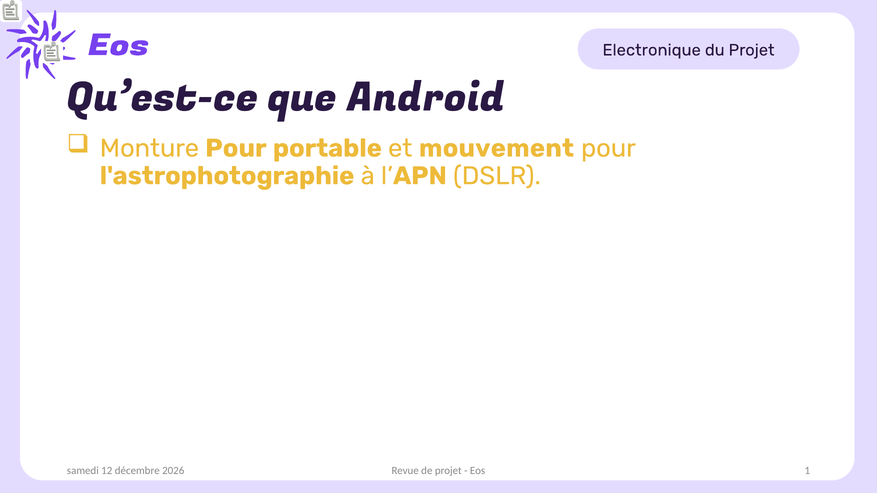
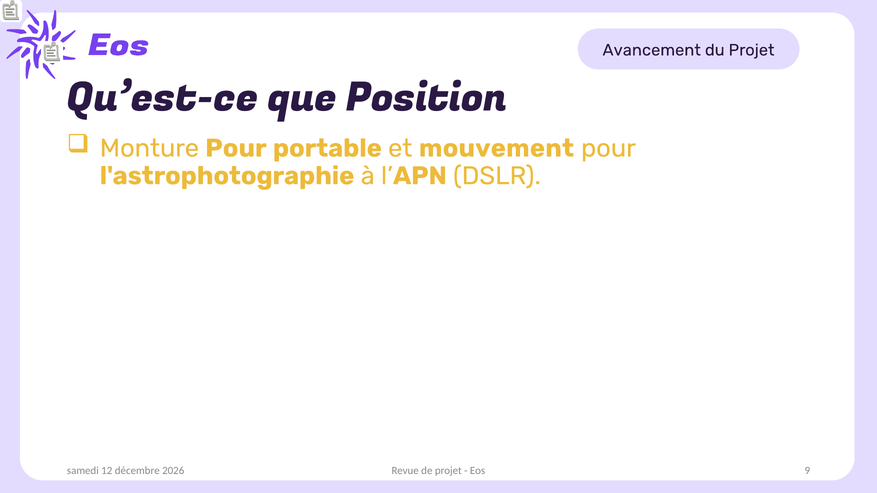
Electronique: Electronique -> Avancement
Android: Android -> Position
1: 1 -> 9
